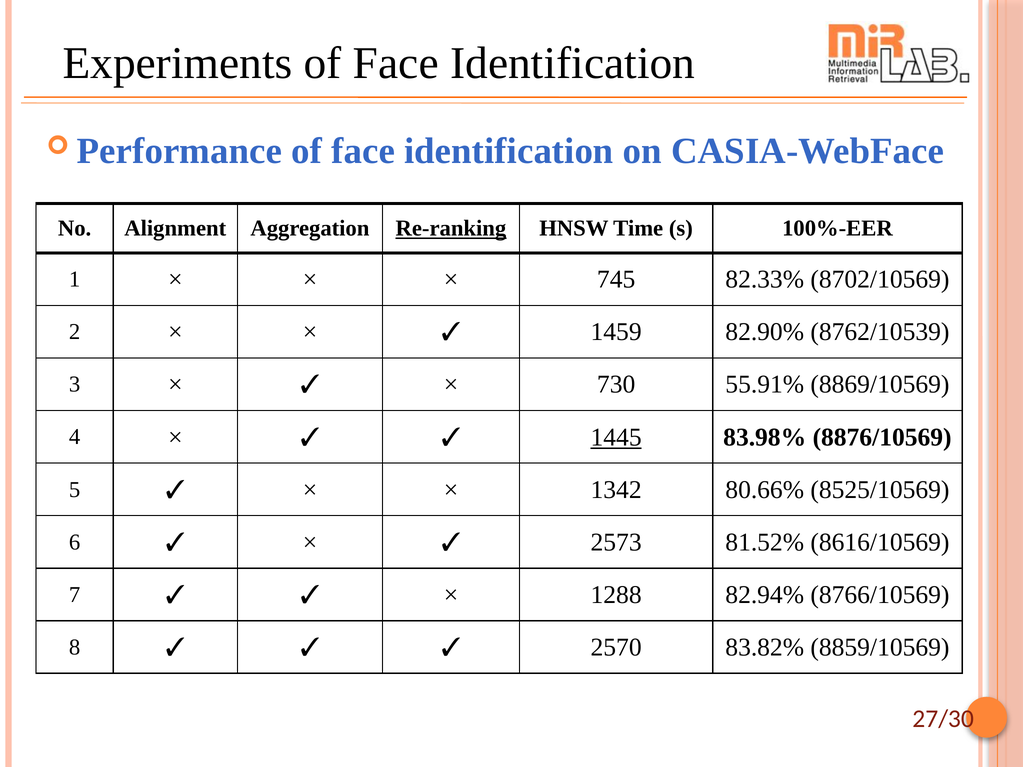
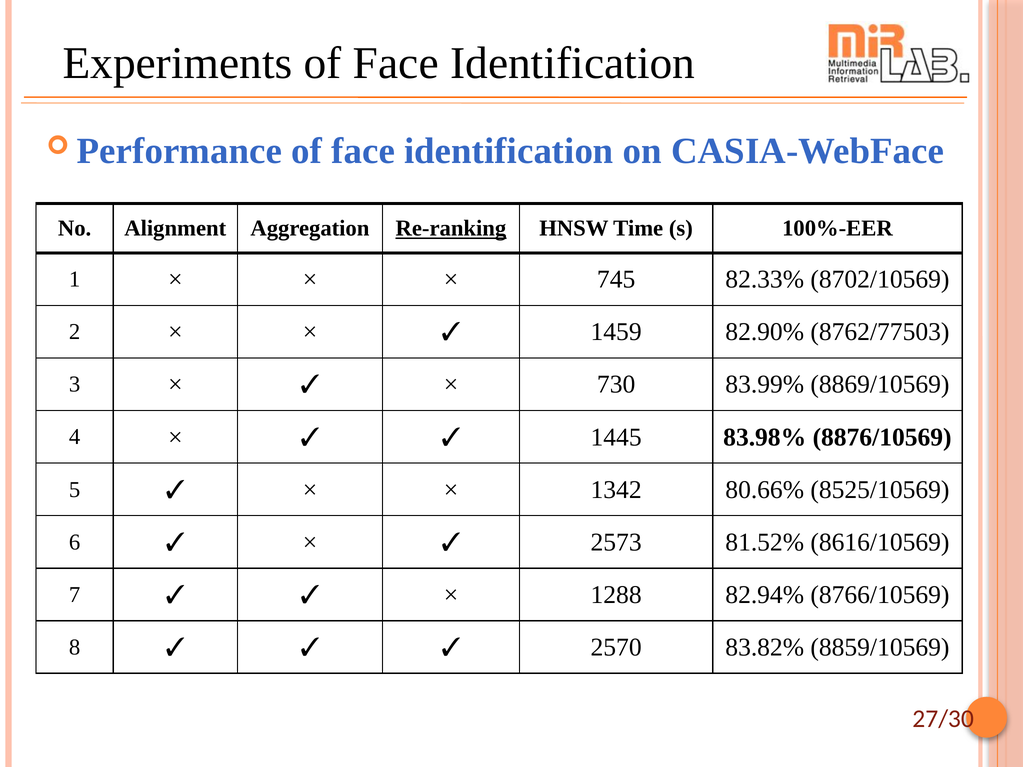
8762/10539: 8762/10539 -> 8762/77503
55.91%: 55.91% -> 83.99%
1445 underline: present -> none
